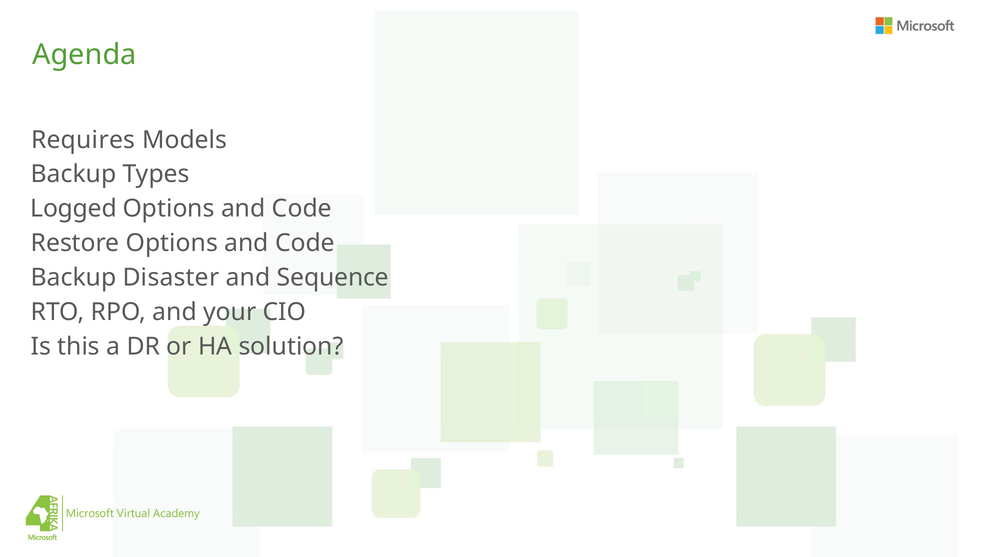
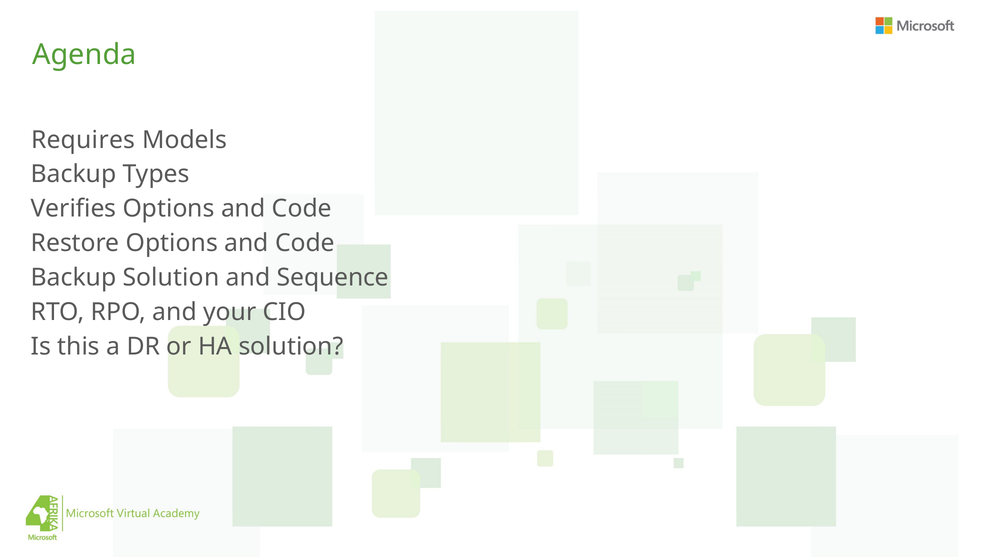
Logged: Logged -> Verifies
Backup Disaster: Disaster -> Solution
